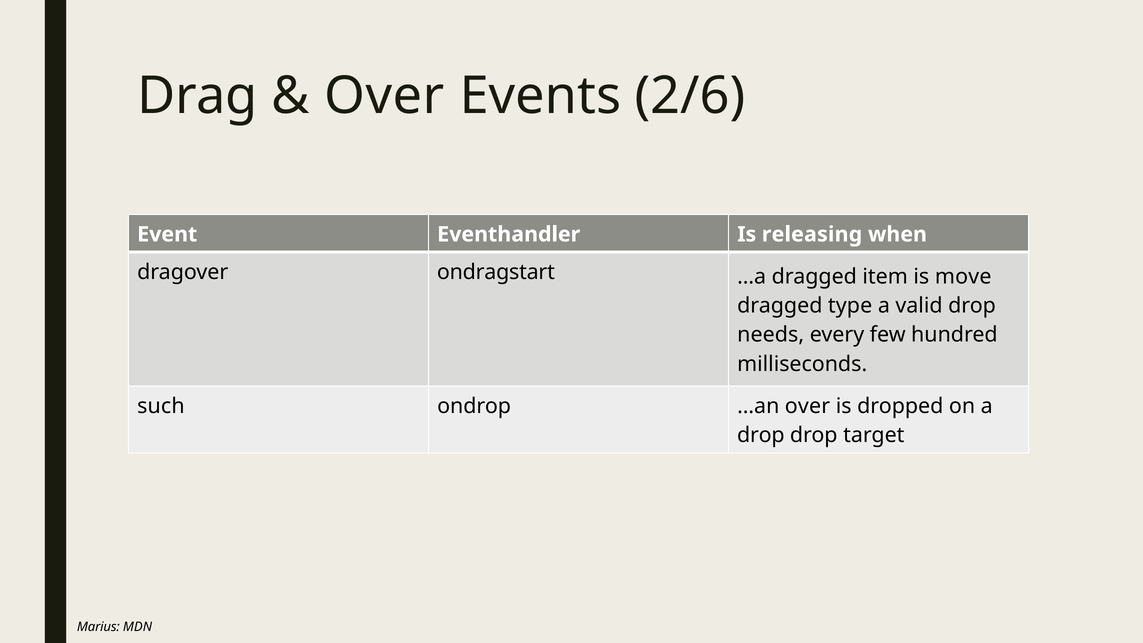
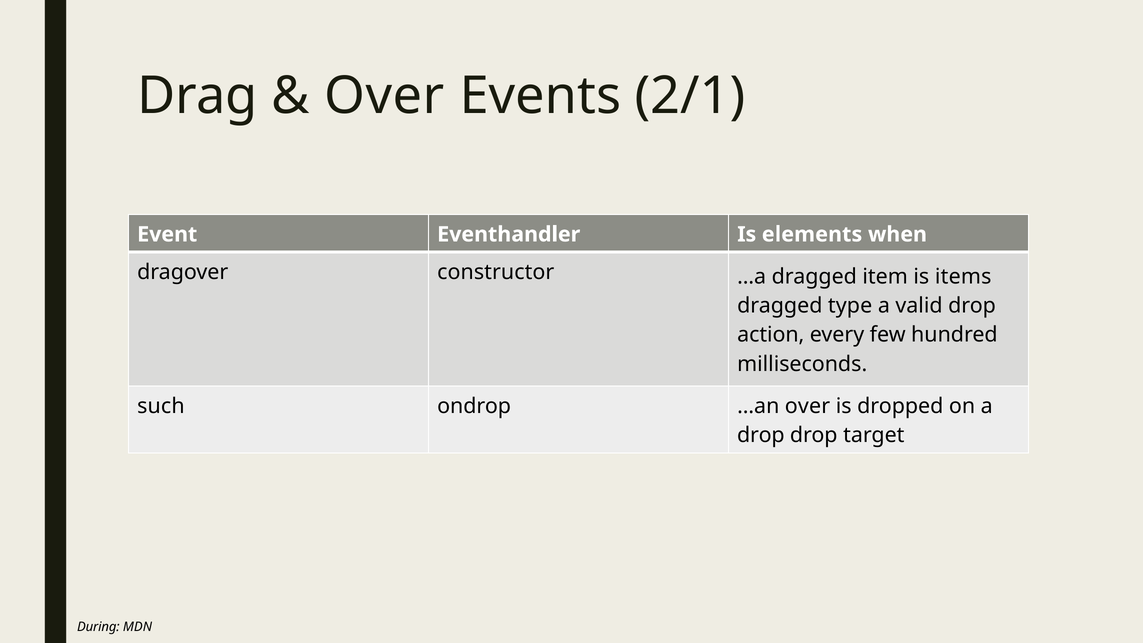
2/6: 2/6 -> 2/1
releasing: releasing -> elements
ondragstart: ondragstart -> constructor
move: move -> items
needs: needs -> action
Marius: Marius -> During
